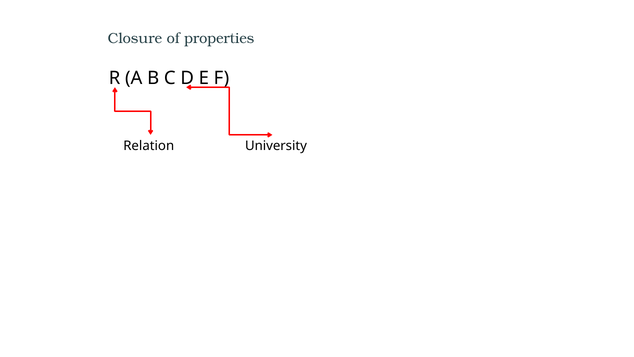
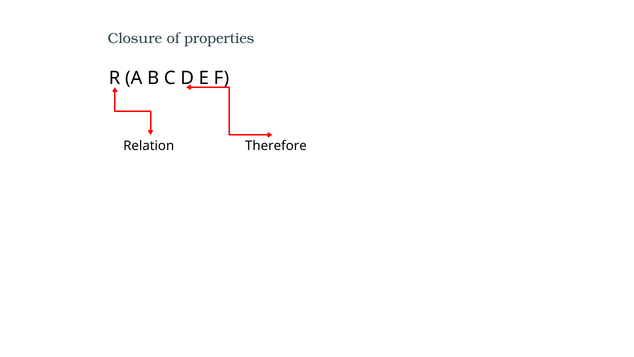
University: University -> Therefore
